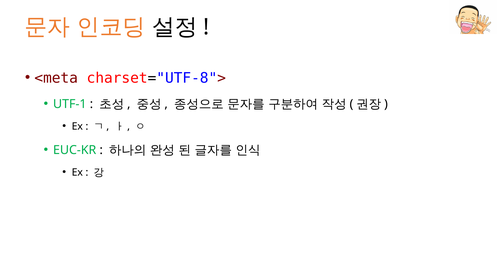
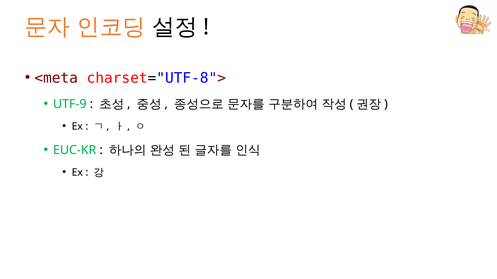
UTF-1: UTF-1 -> UTF-9
